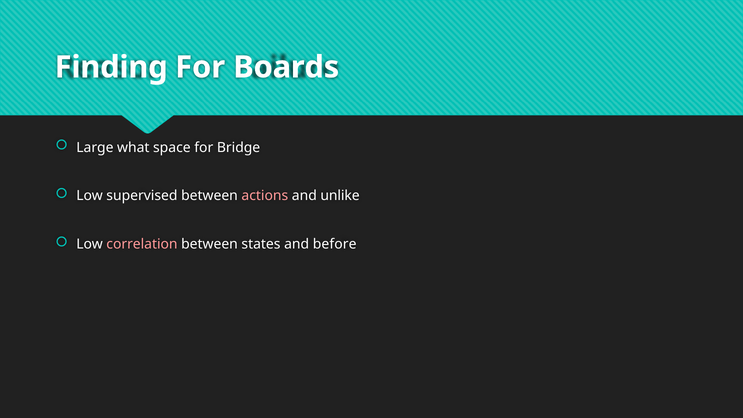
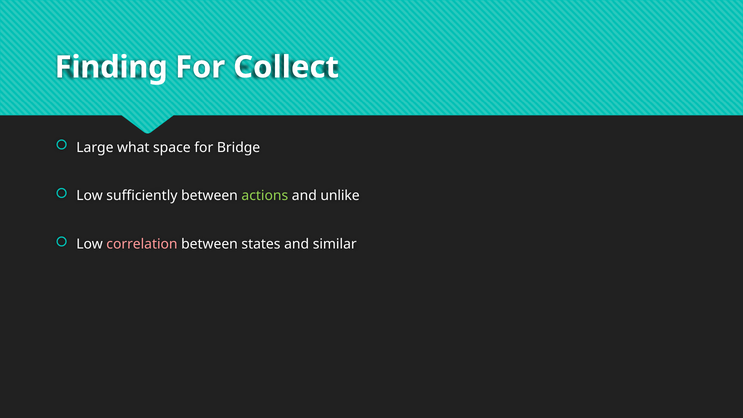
Boards: Boards -> Collect
supervised: supervised -> sufficiently
actions colour: pink -> light green
before: before -> similar
